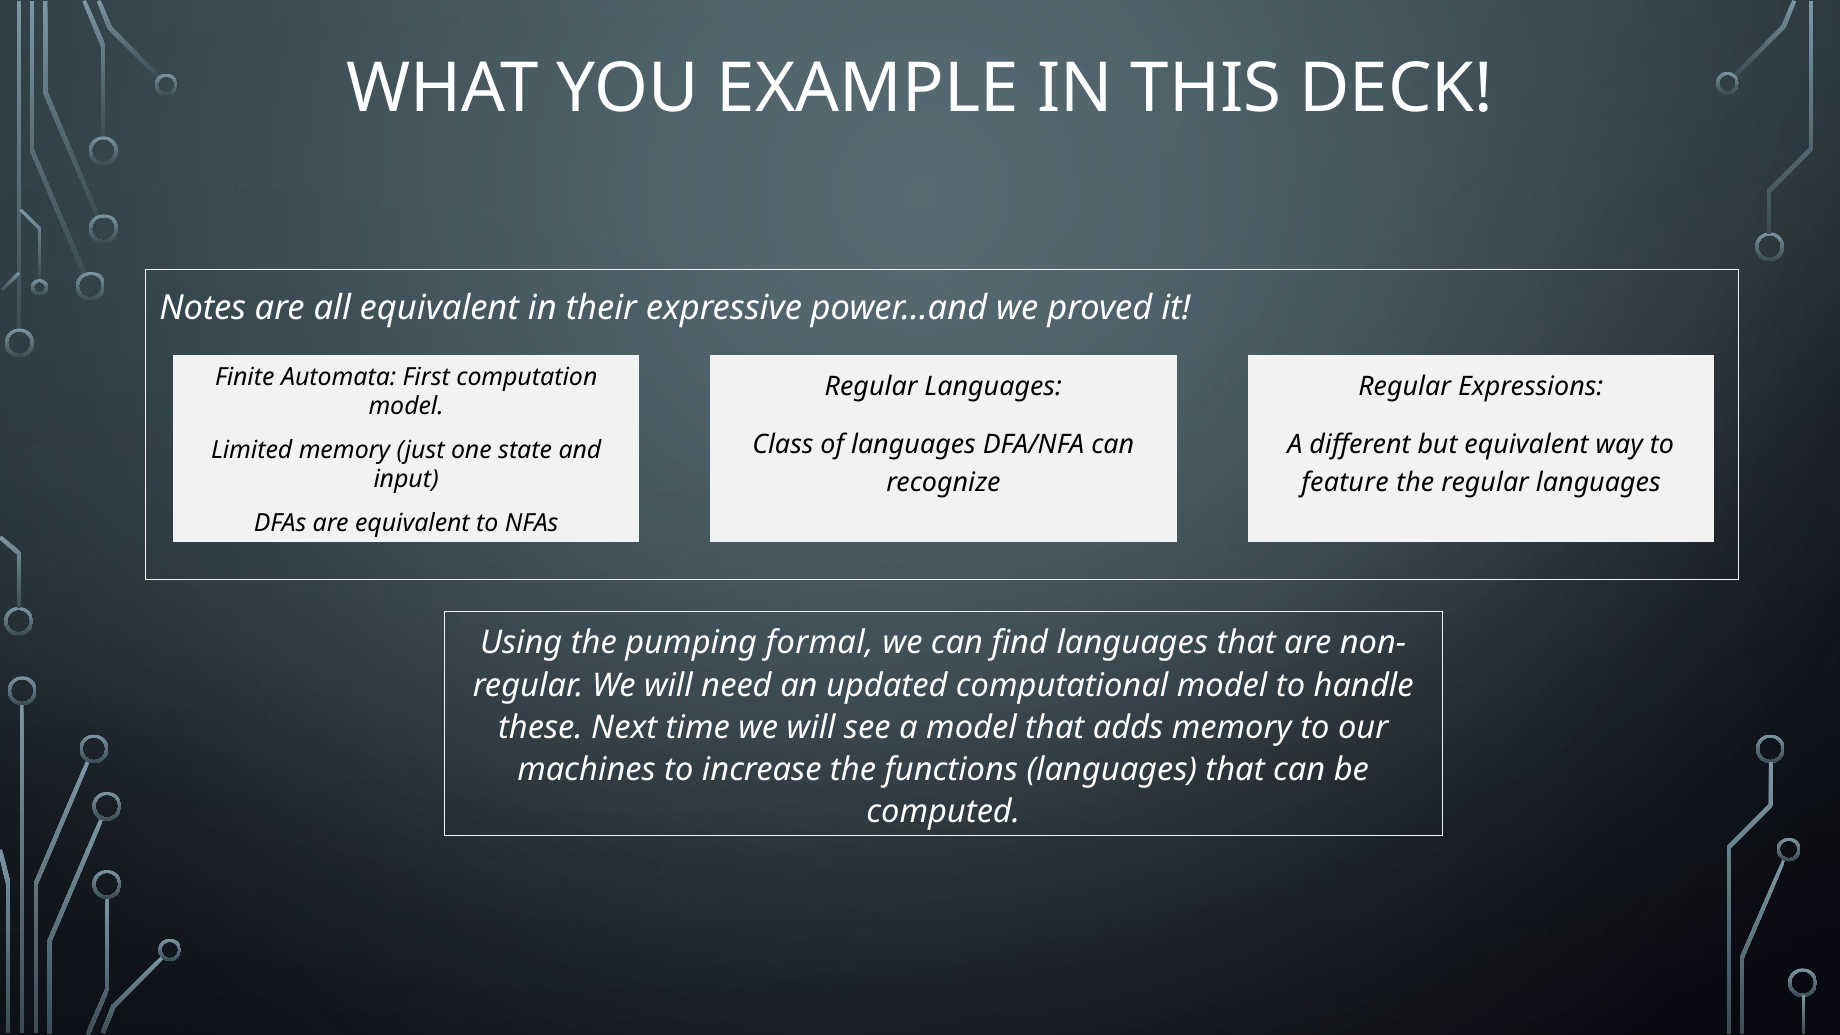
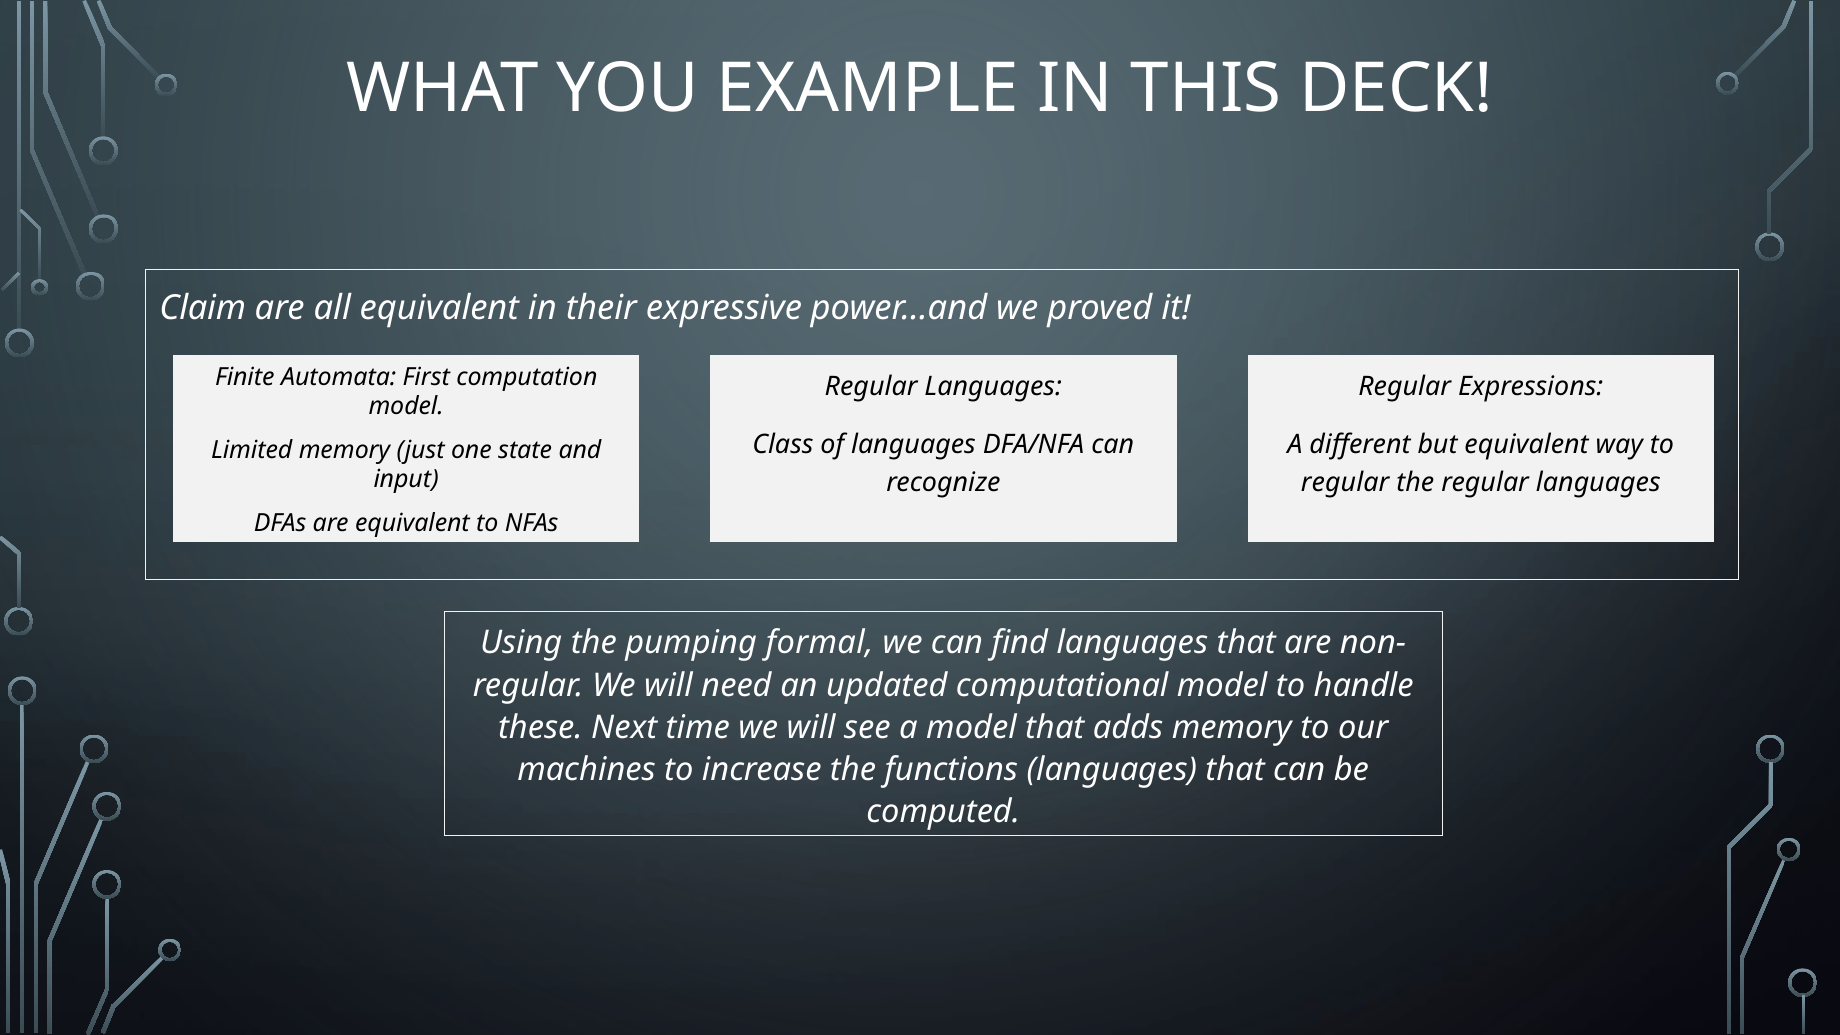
Notes: Notes -> Claim
feature at (1345, 483): feature -> regular
